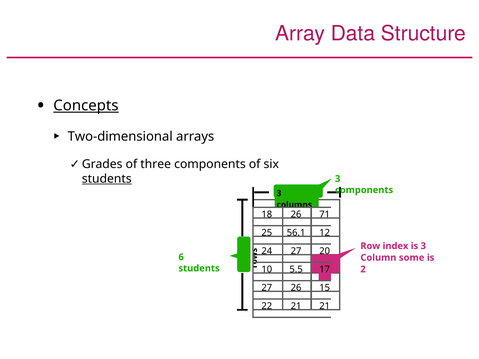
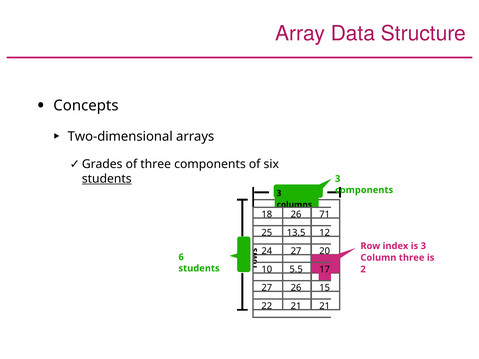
Concepts underline: present -> none
56.1: 56.1 -> 13.5
Column some: some -> three
